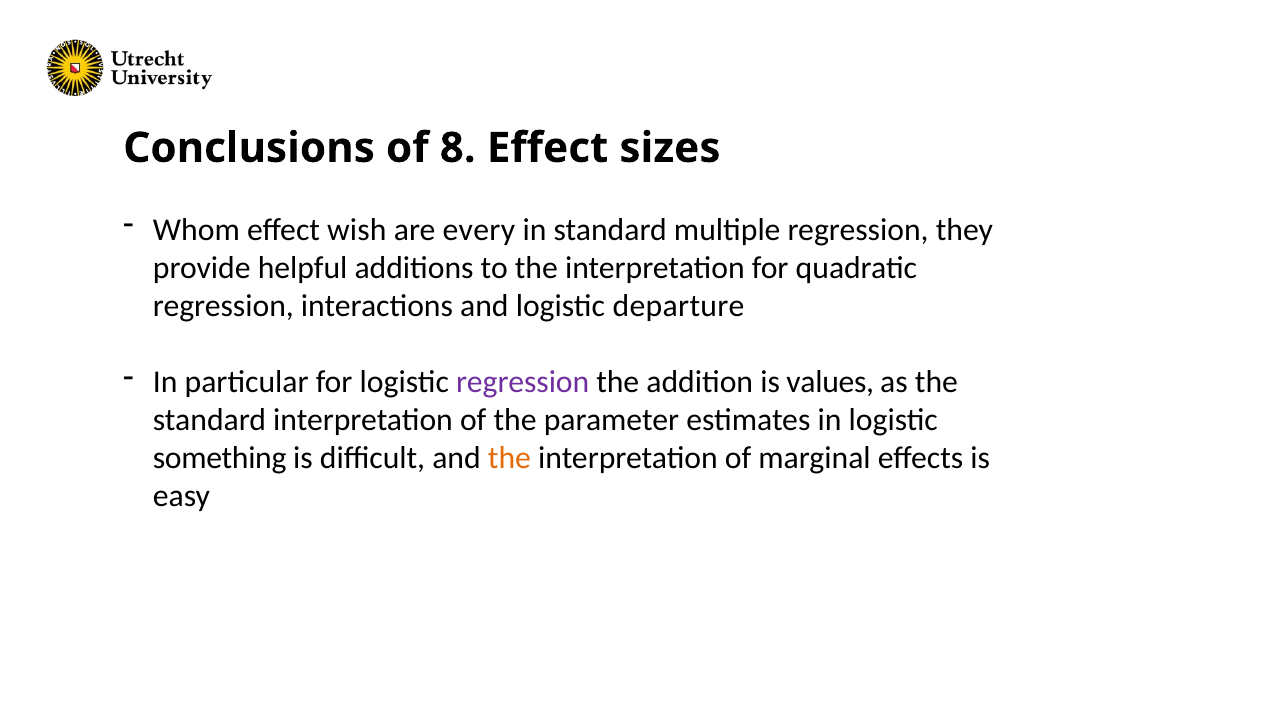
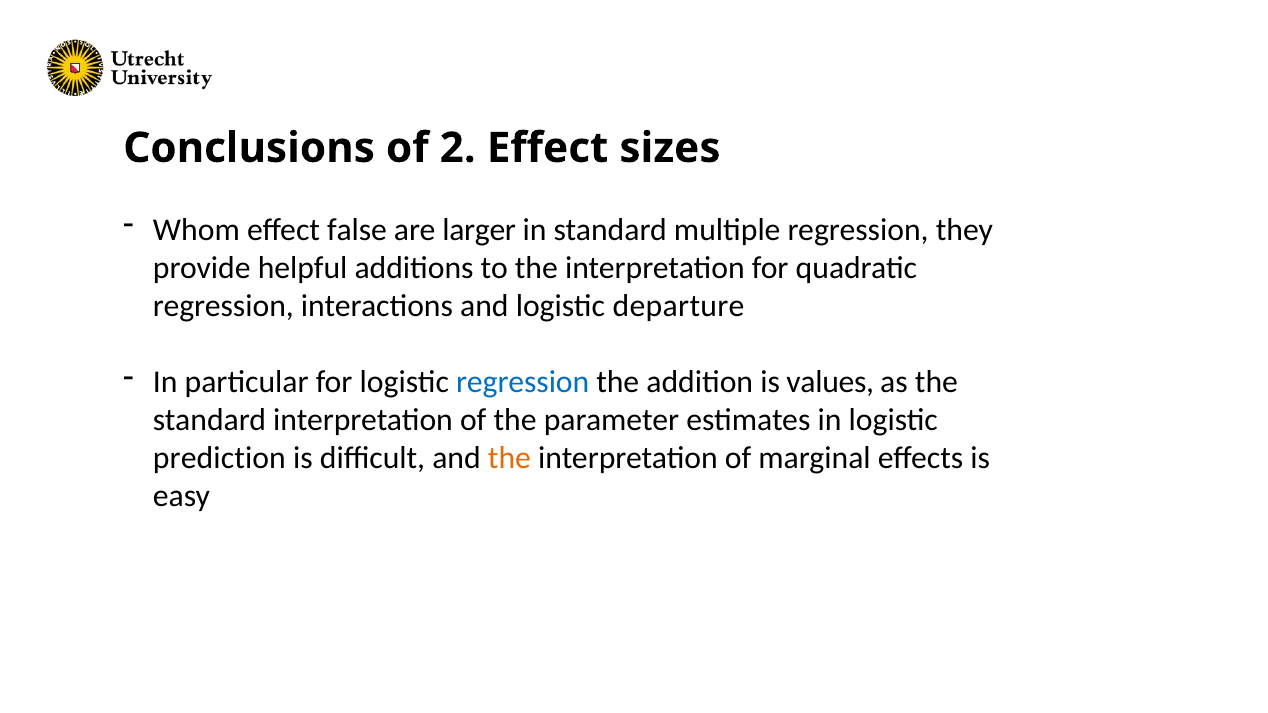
8: 8 -> 2
wish: wish -> false
every: every -> larger
regression at (523, 382) colour: purple -> blue
something: something -> prediction
